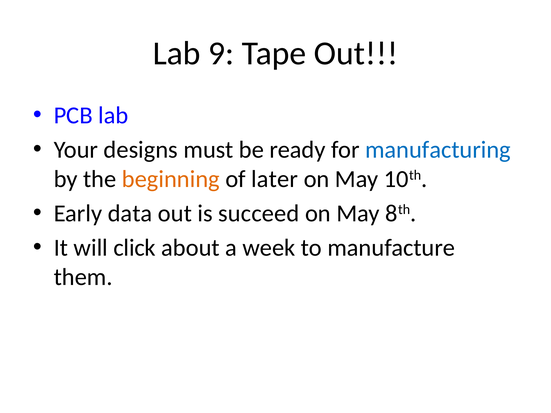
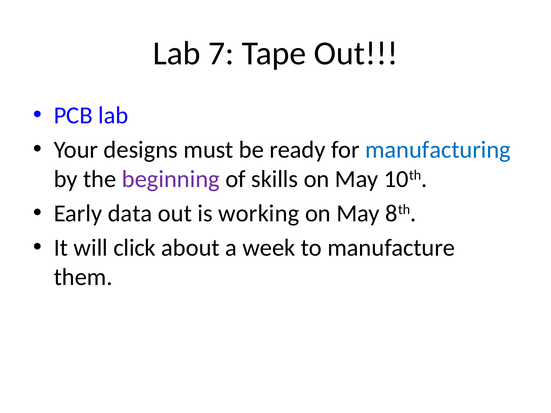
9: 9 -> 7
beginning colour: orange -> purple
later: later -> skills
succeed: succeed -> working
